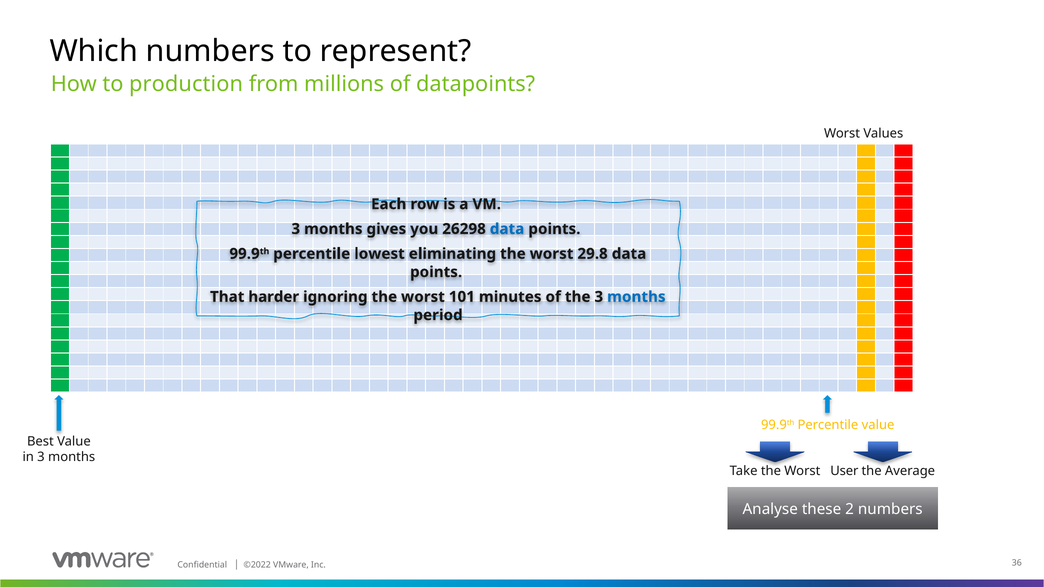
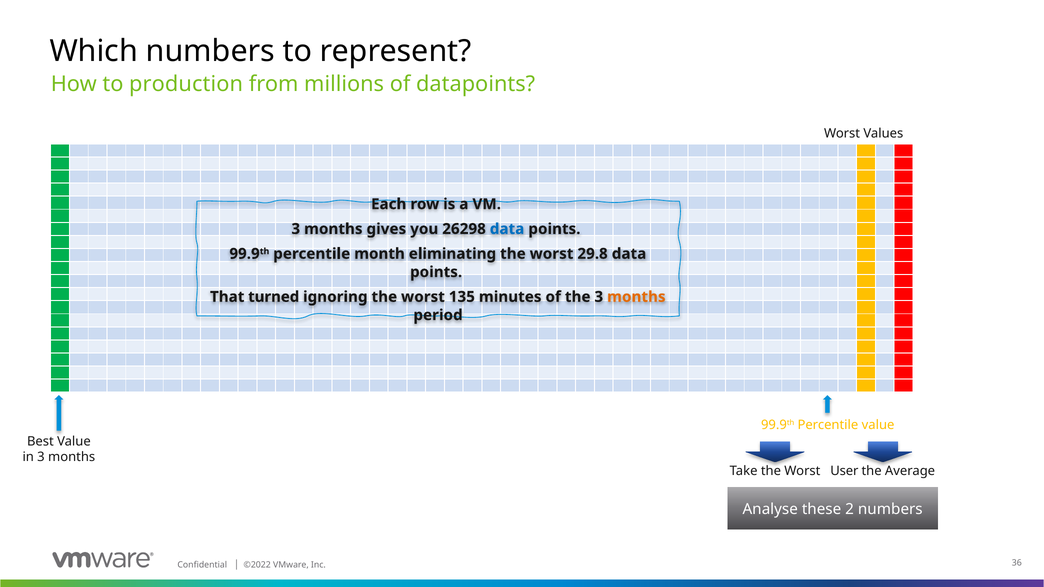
lowest: lowest -> month
harder: harder -> turned
101: 101 -> 135
months at (636, 297) colour: blue -> orange
